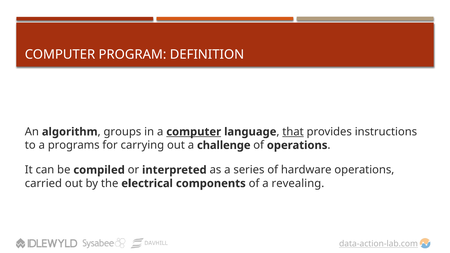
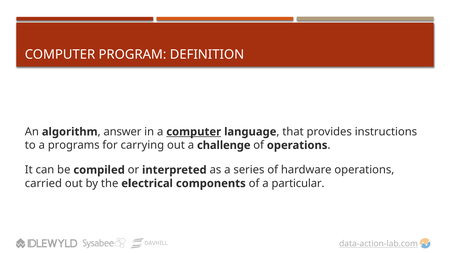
groups: groups -> answer
that underline: present -> none
revealing: revealing -> particular
